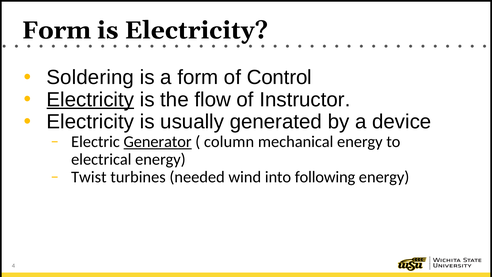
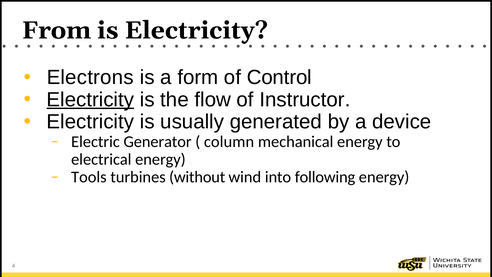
Form at (56, 30): Form -> From
Soldering: Soldering -> Electrons
Generator underline: present -> none
Twist: Twist -> Tools
needed: needed -> without
